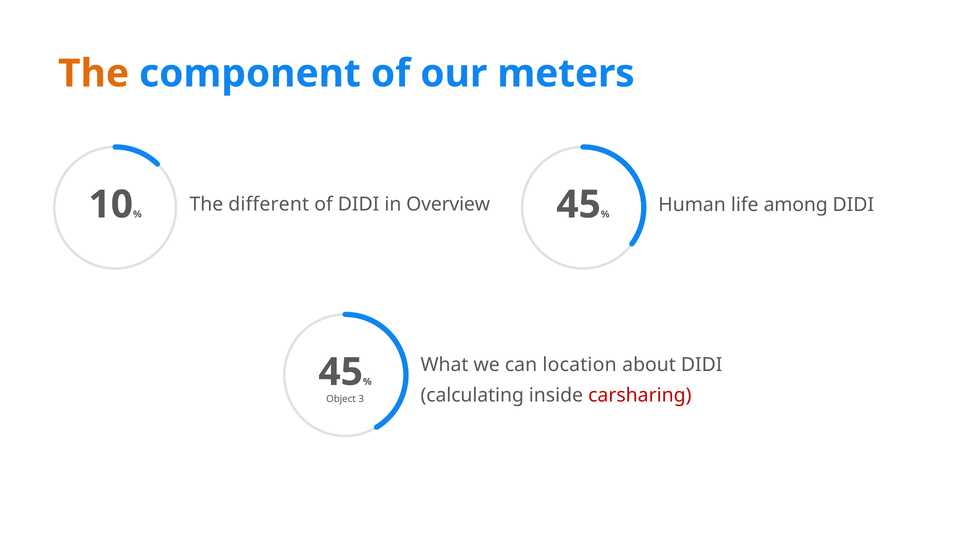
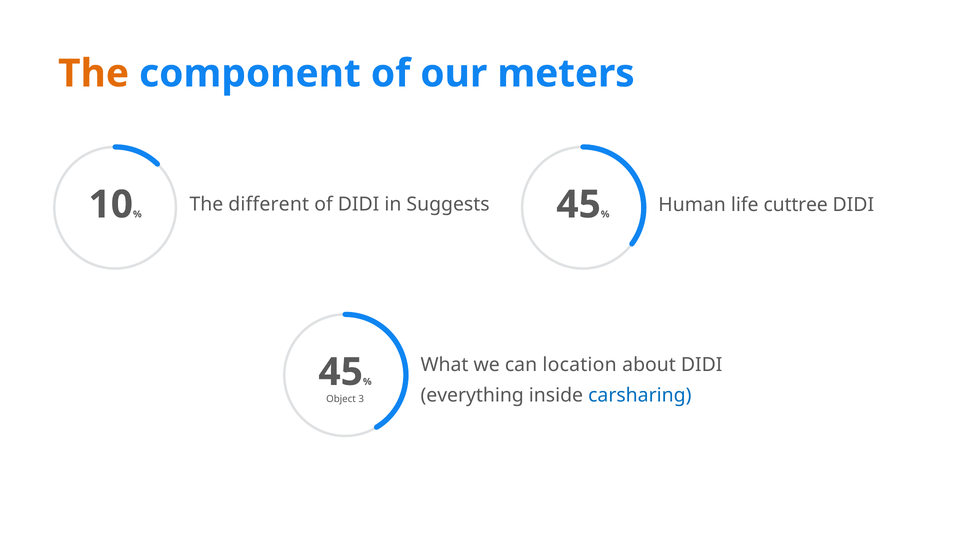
Overview: Overview -> Suggests
among: among -> cuttree
calculating: calculating -> everything
carsharing colour: red -> blue
